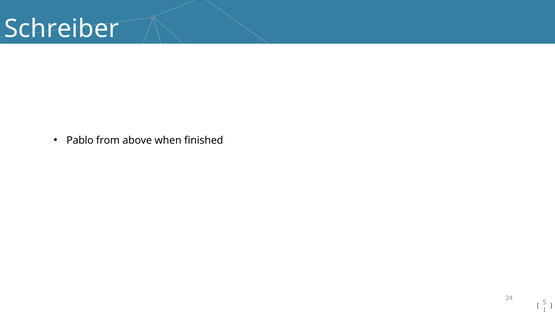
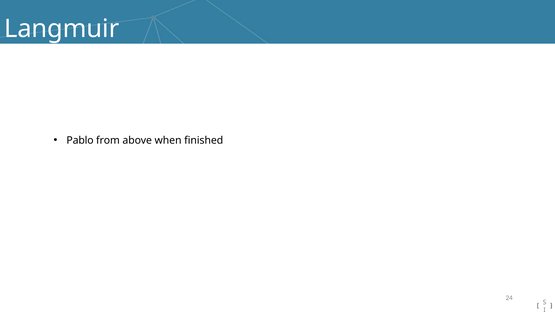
Schreiber: Schreiber -> Langmuir
